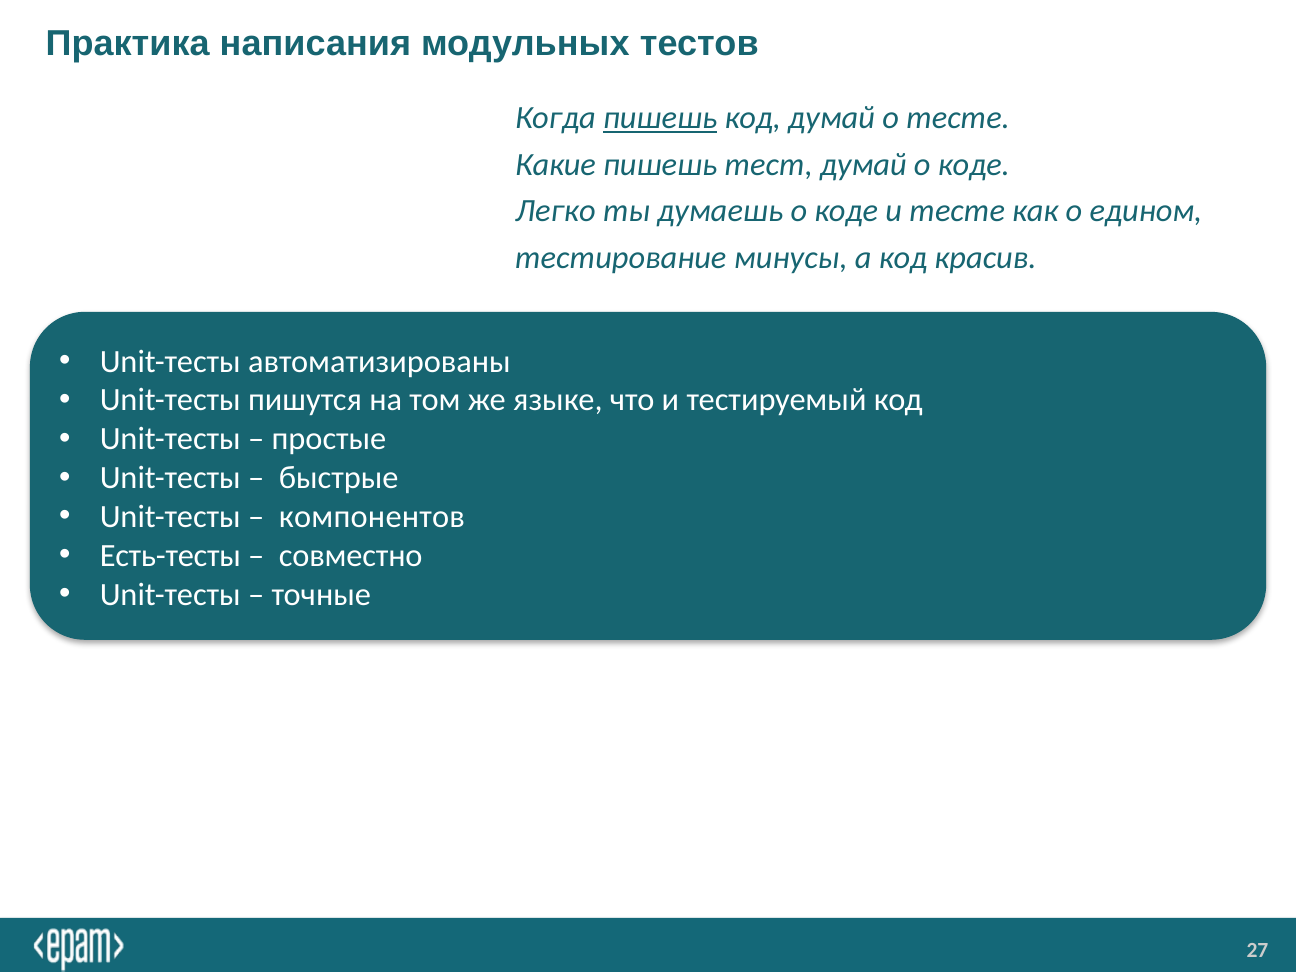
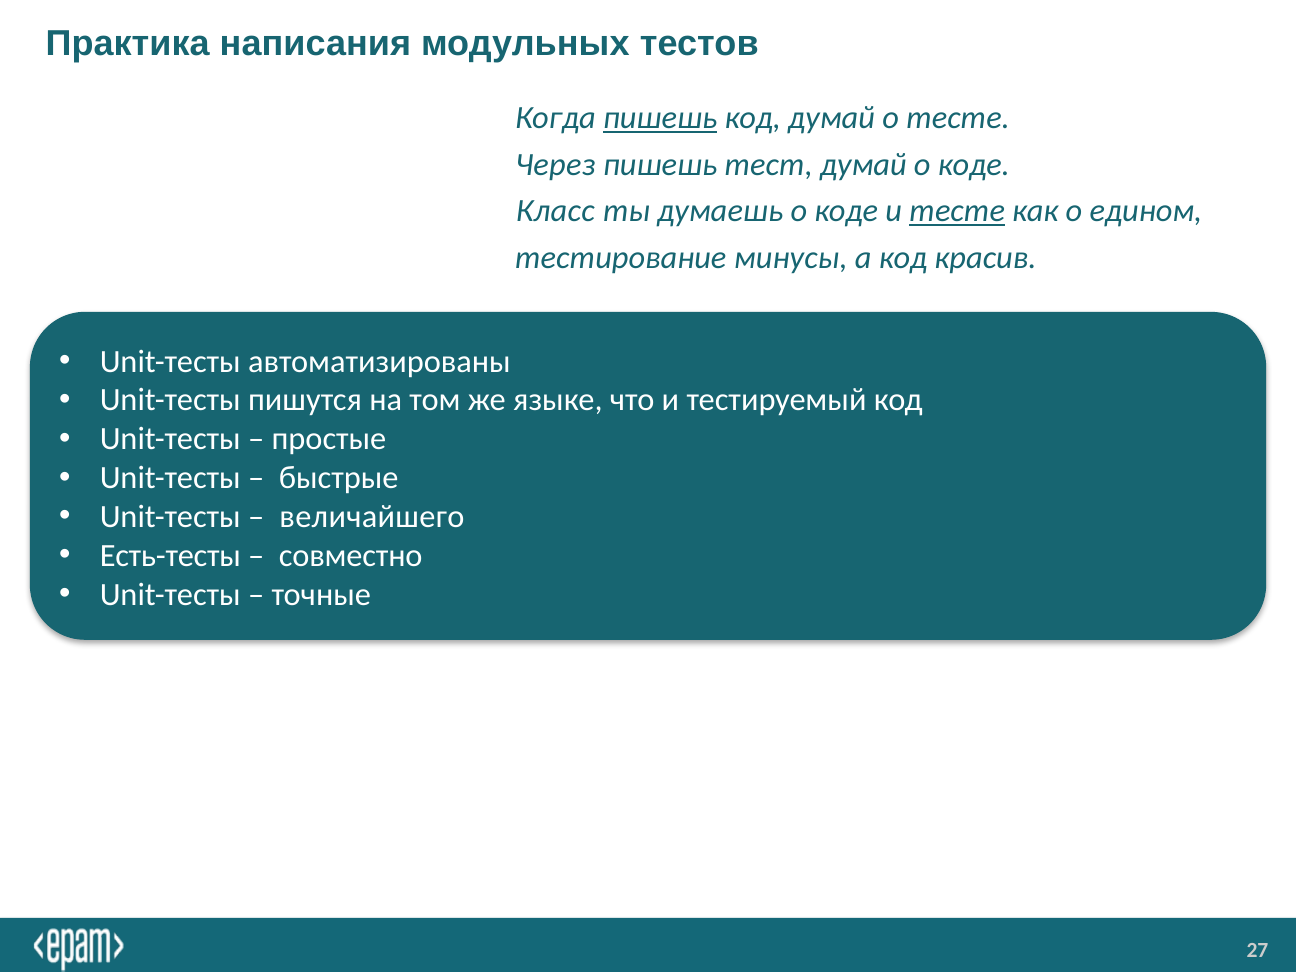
Какие: Какие -> Через
Легко: Легко -> Класс
тесте at (957, 211) underline: none -> present
компонентов: компонентов -> величайшего
